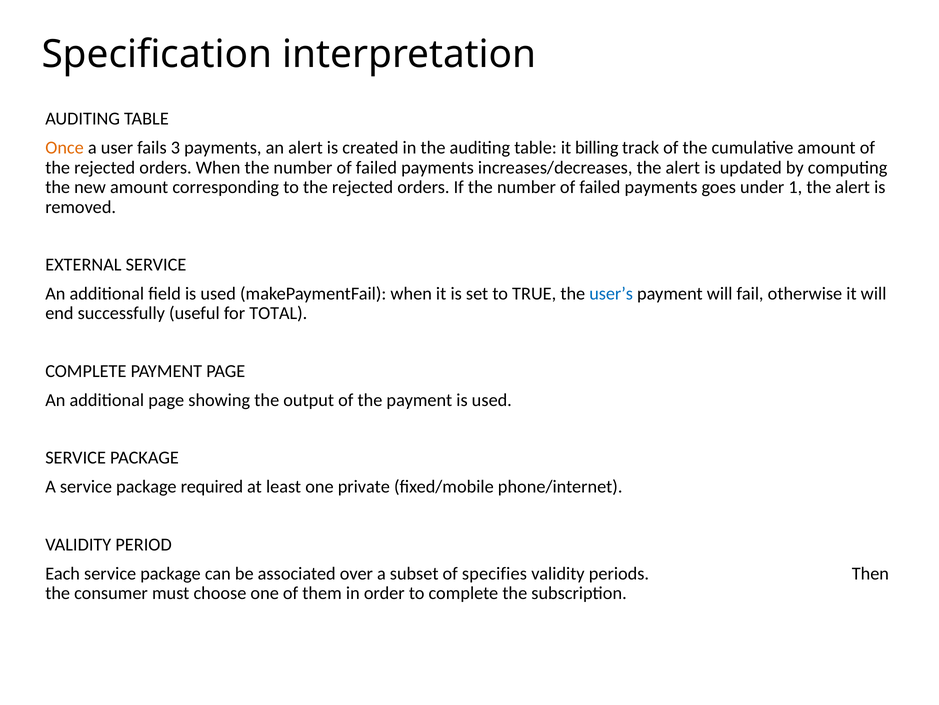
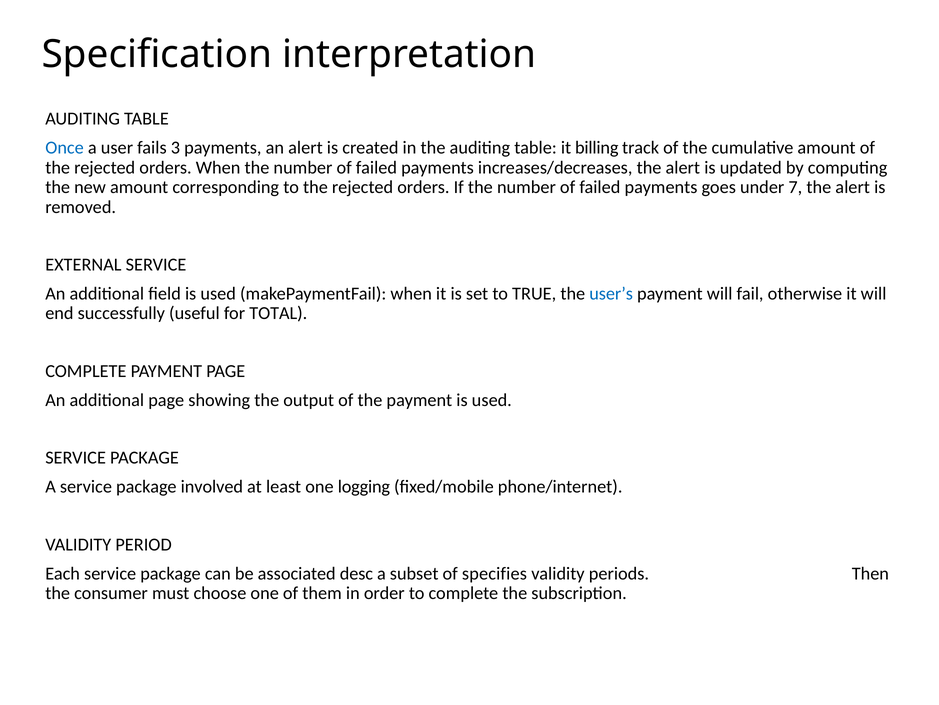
Once colour: orange -> blue
1: 1 -> 7
required: required -> involved
private: private -> logging
over: over -> desc
